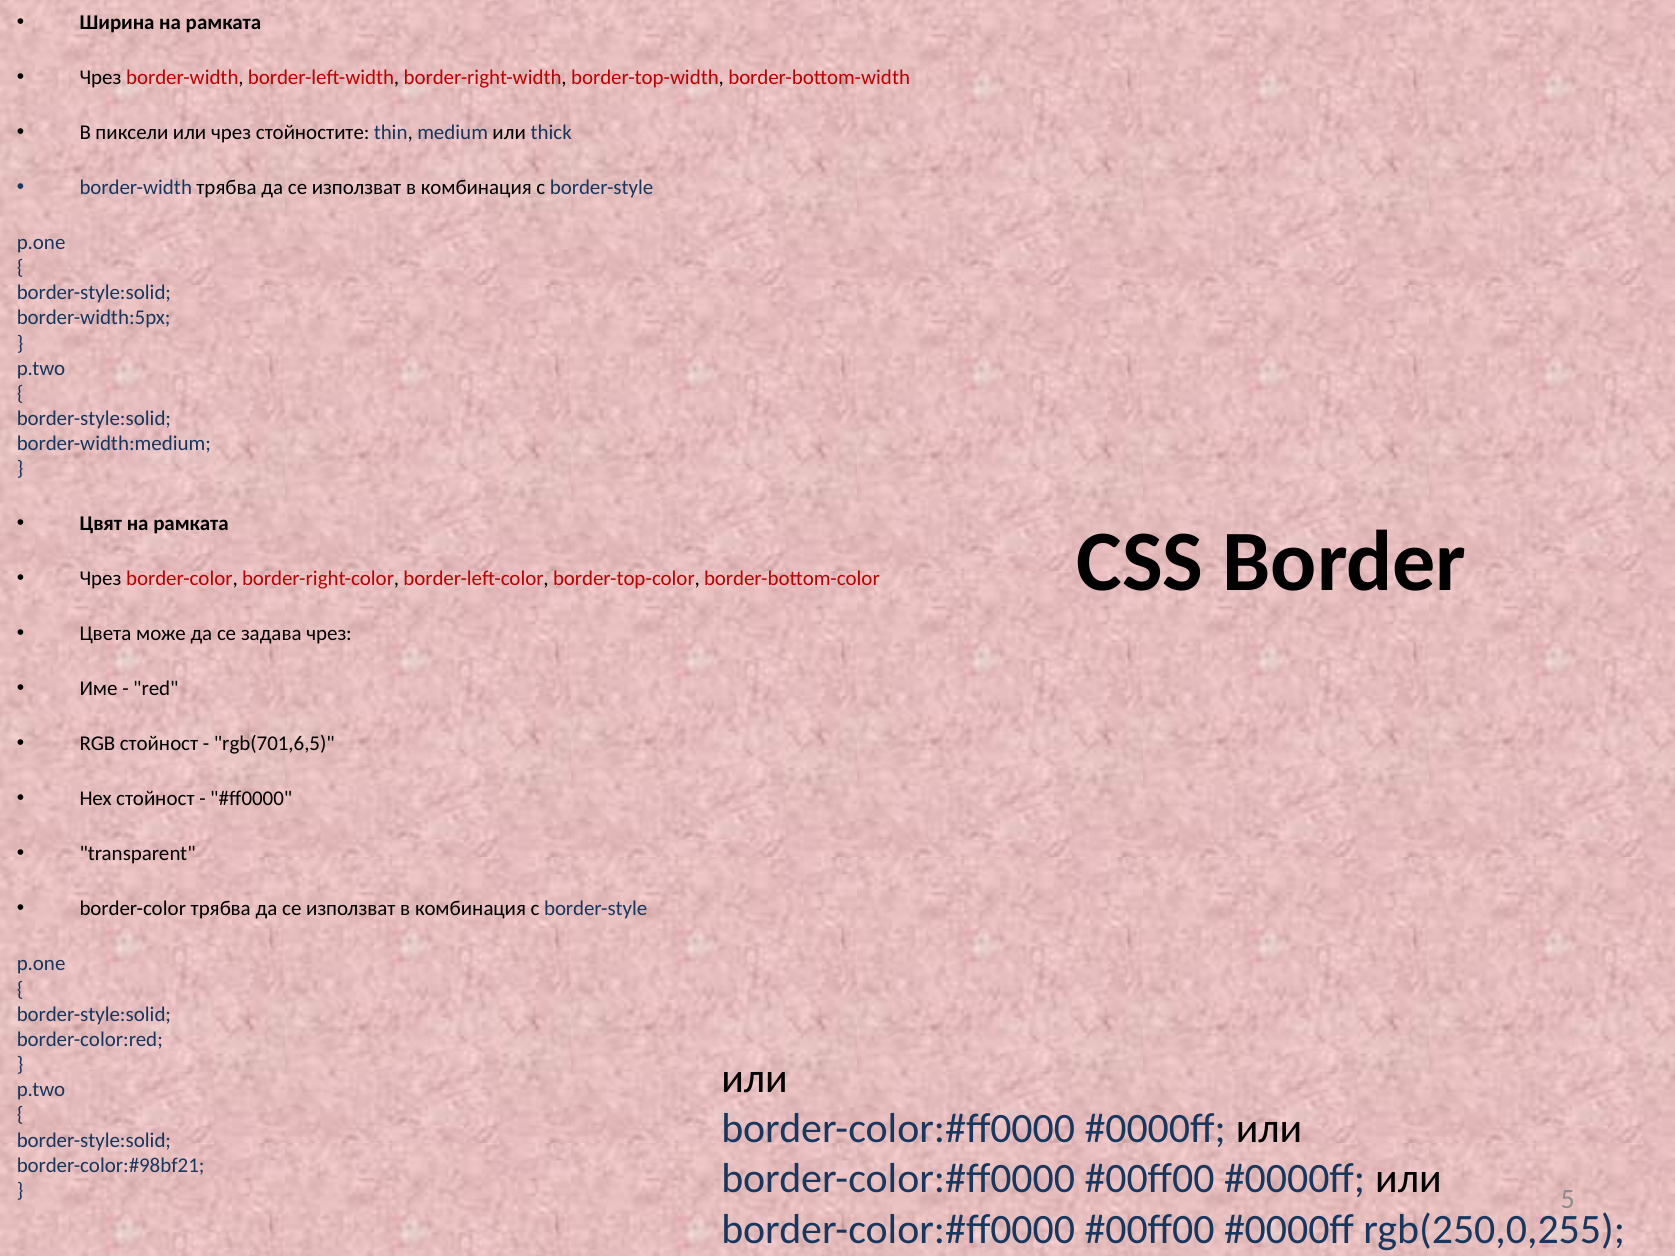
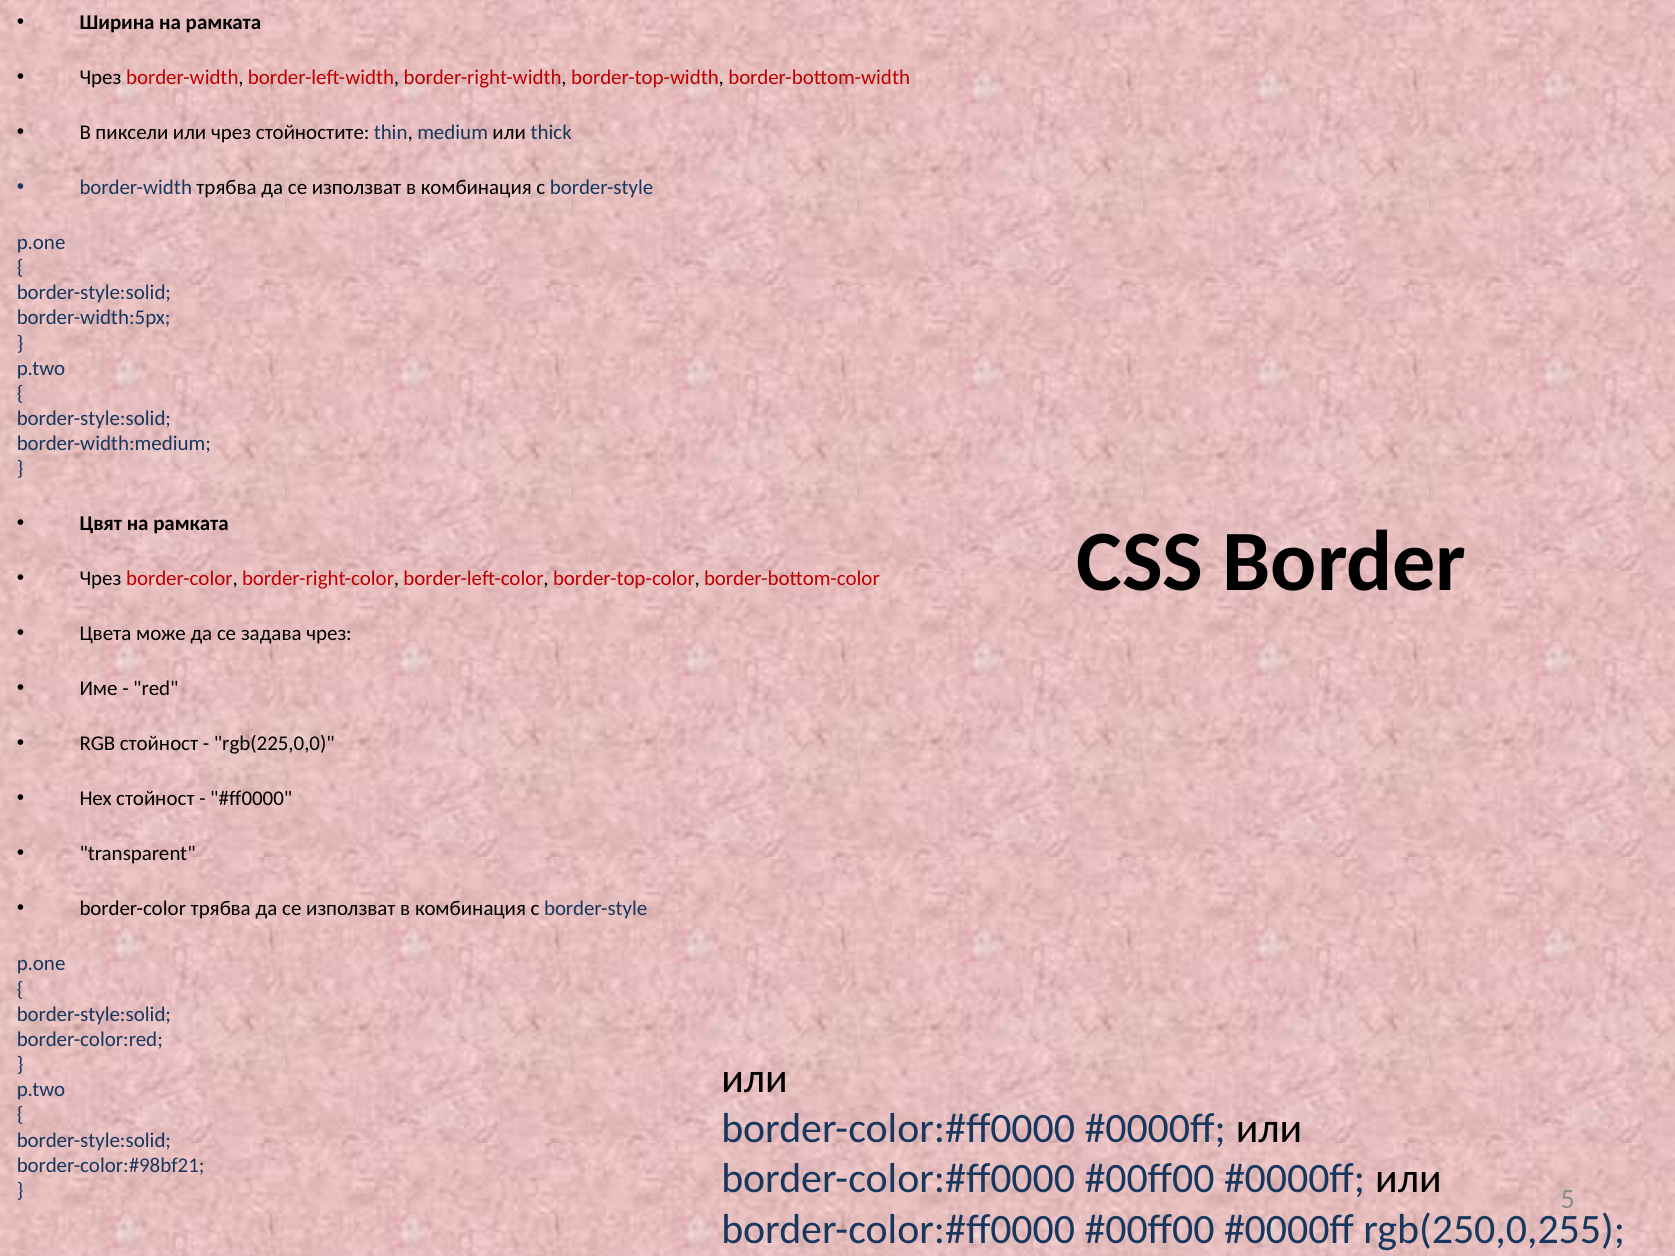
rgb(701,6,5: rgb(701,6,5 -> rgb(225,0,0
